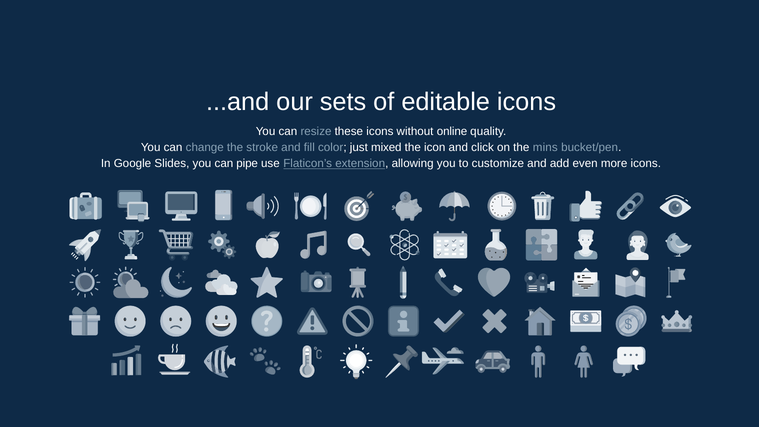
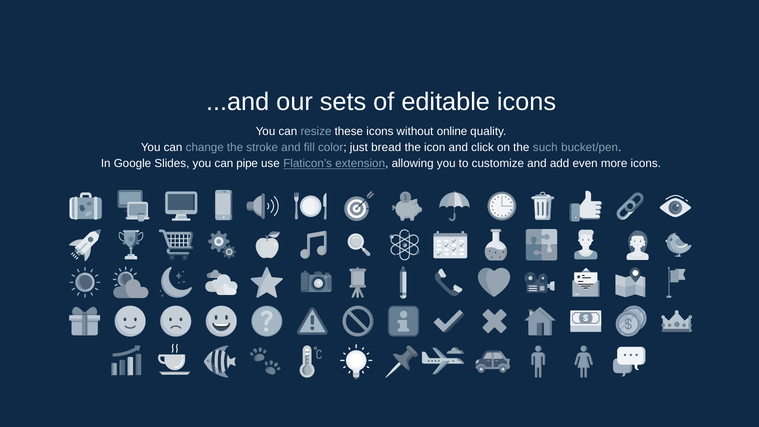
mixed: mixed -> bread
mins: mins -> such
